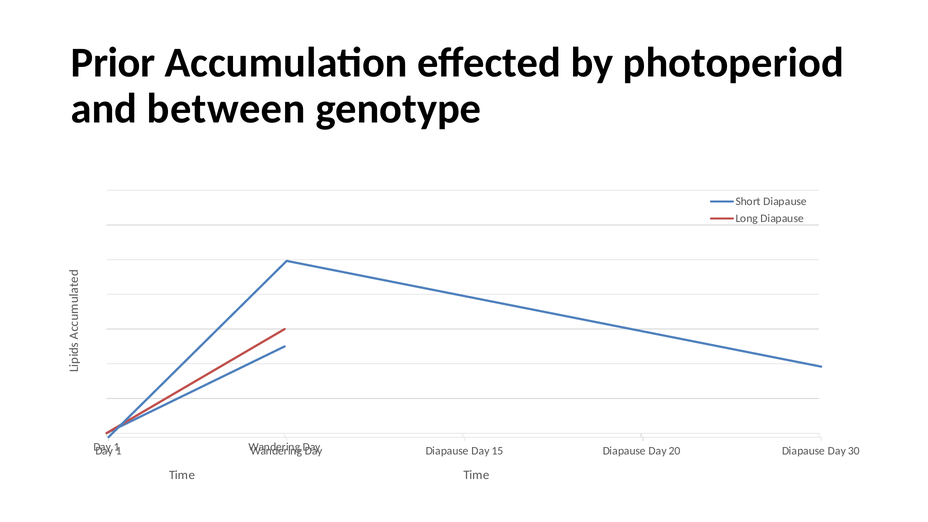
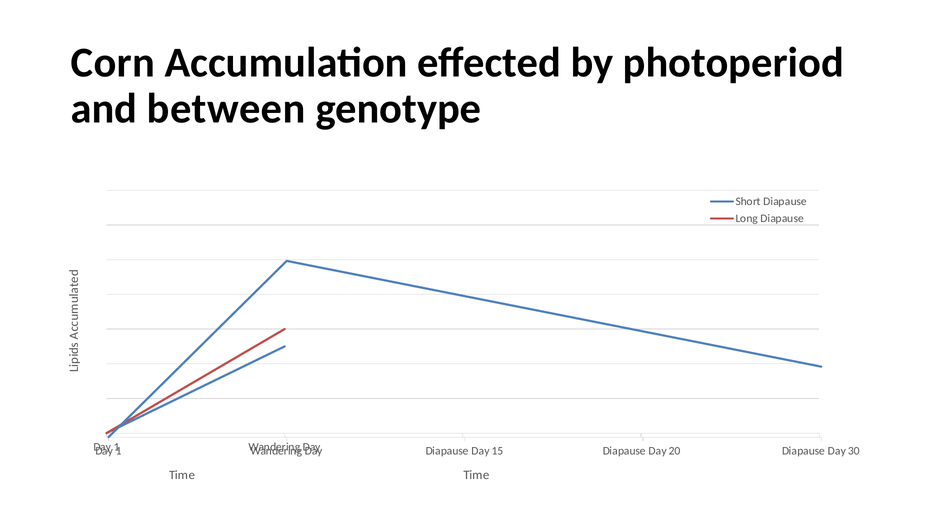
Prior: Prior -> Corn
